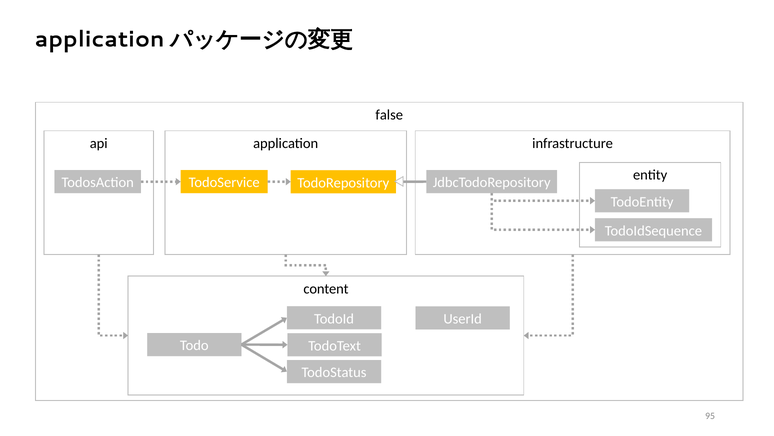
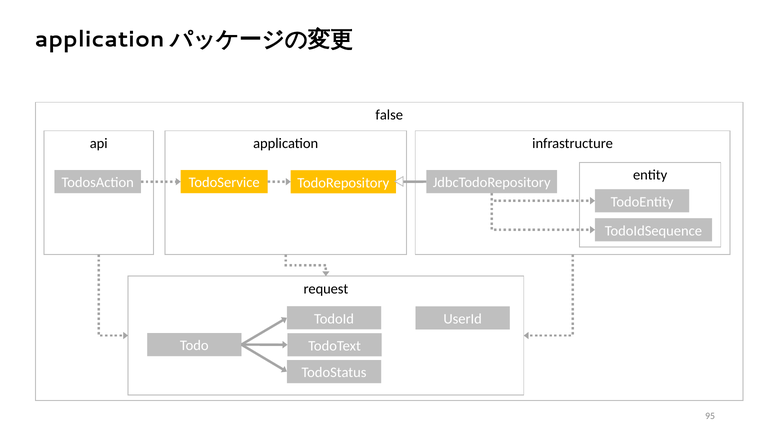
content: content -> request
